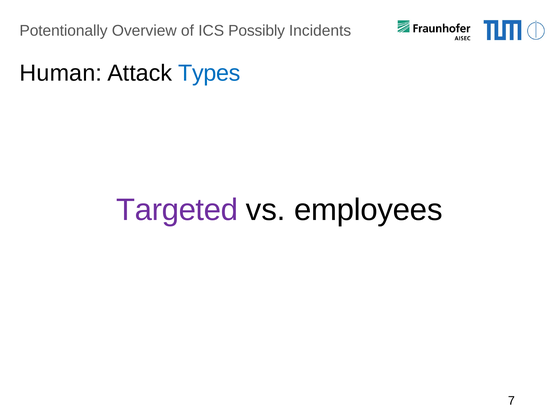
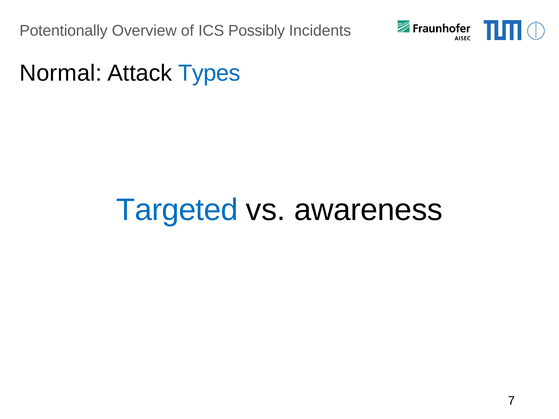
Human: Human -> Normal
Targeted colour: purple -> blue
employees: employees -> awareness
